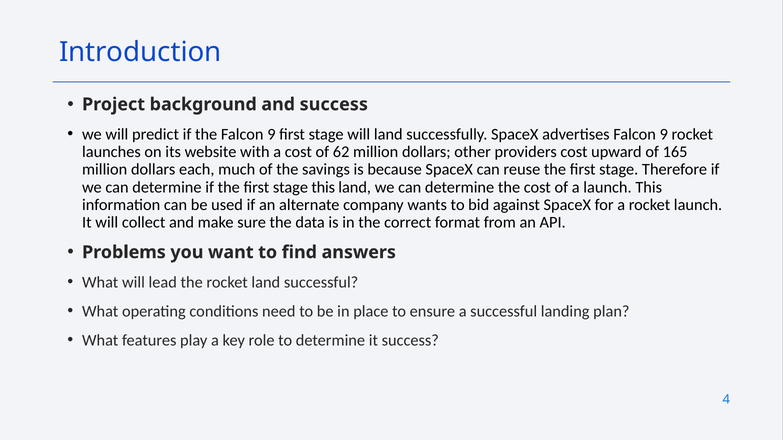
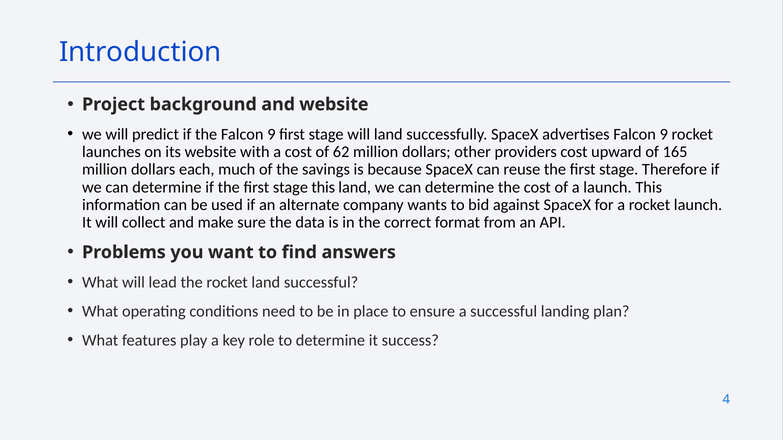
and success: success -> website
